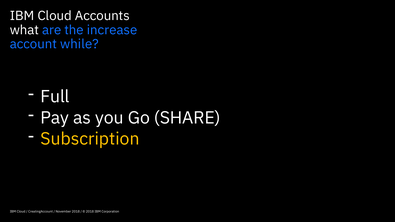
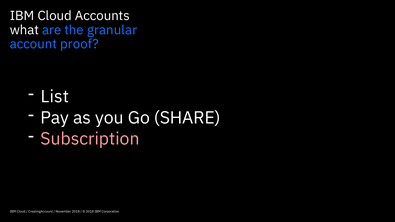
increase: increase -> granular
while: while -> proof
Full: Full -> List
Subscription colour: yellow -> pink
